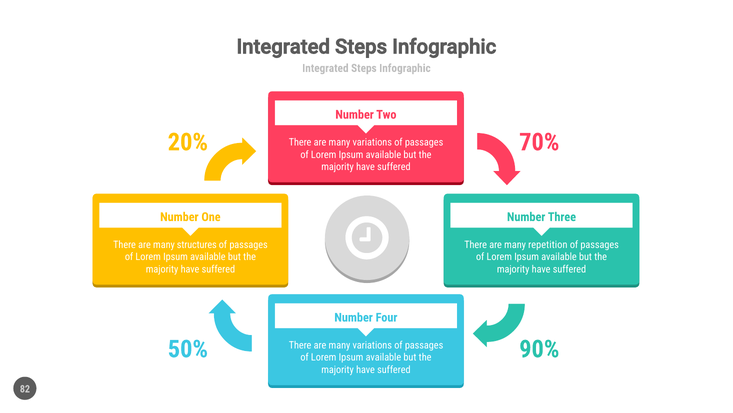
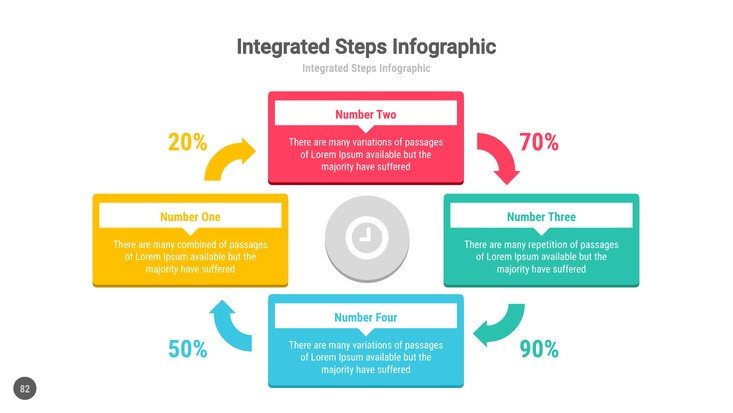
structures: structures -> combined
